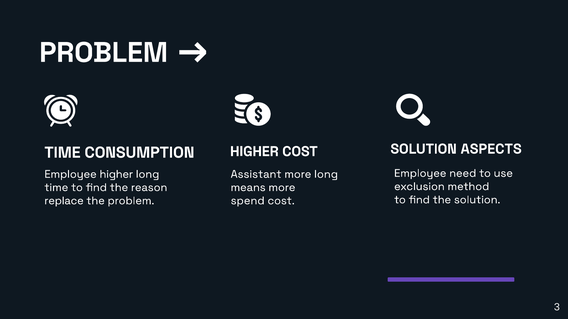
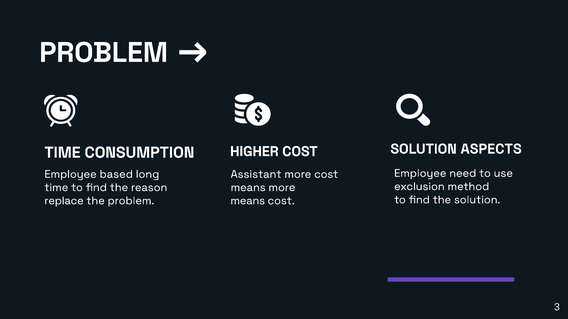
Employee higher: higher -> based
more long: long -> cost
spend at (248, 201): spend -> means
